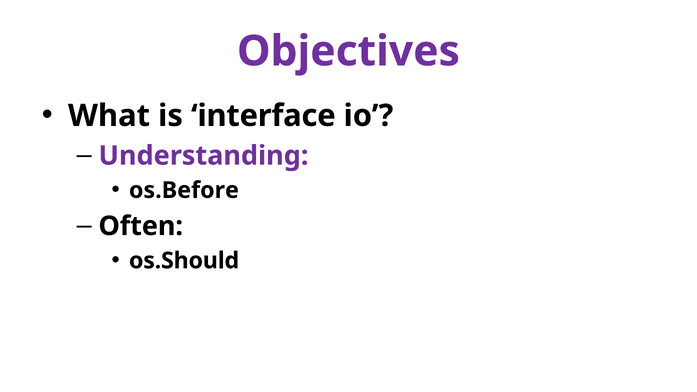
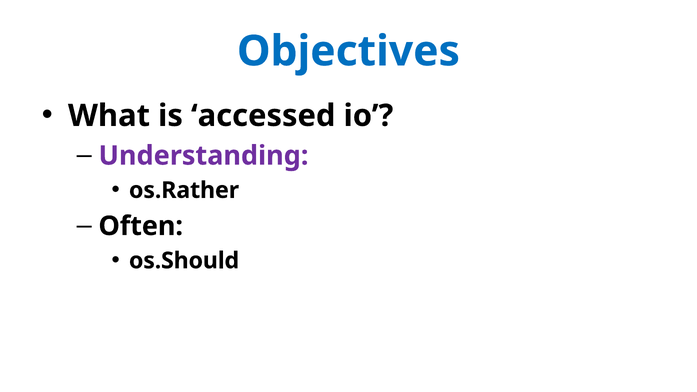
Objectives colour: purple -> blue
interface: interface -> accessed
os.Before: os.Before -> os.Rather
